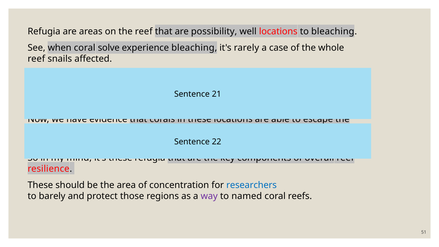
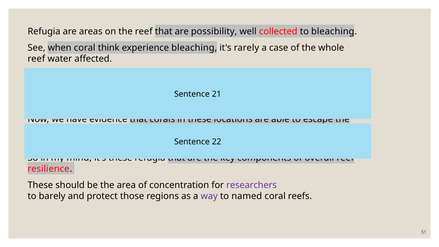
well locations: locations -> collected
solve: solve -> think
reef snails: snails -> water
researchers colour: blue -> purple
